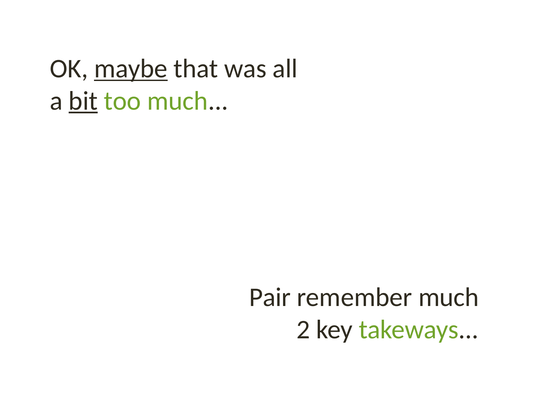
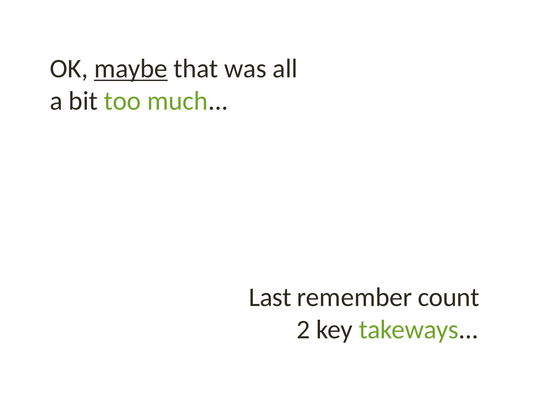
bit underline: present -> none
Pair: Pair -> Last
remember much: much -> count
